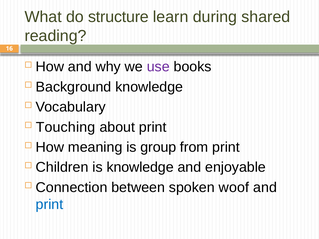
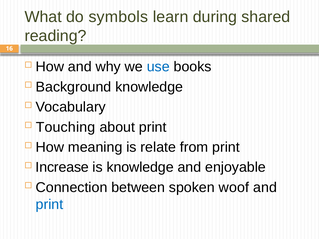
structure: structure -> symbols
use colour: purple -> blue
group: group -> relate
Children: Children -> Increase
